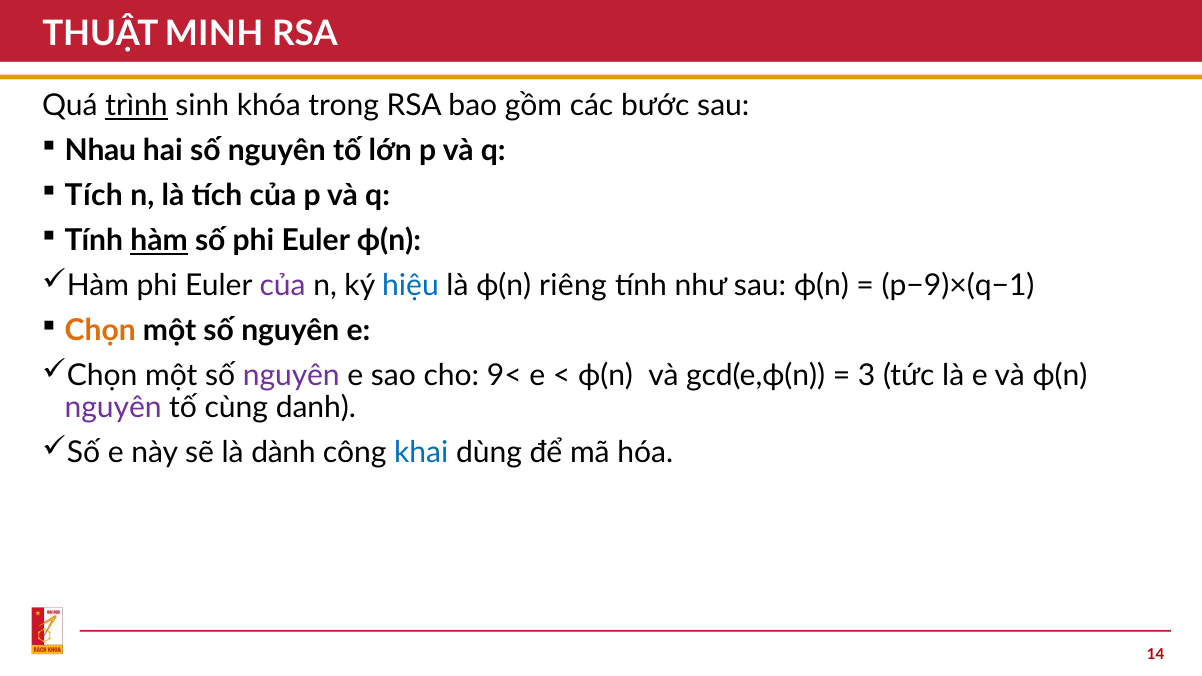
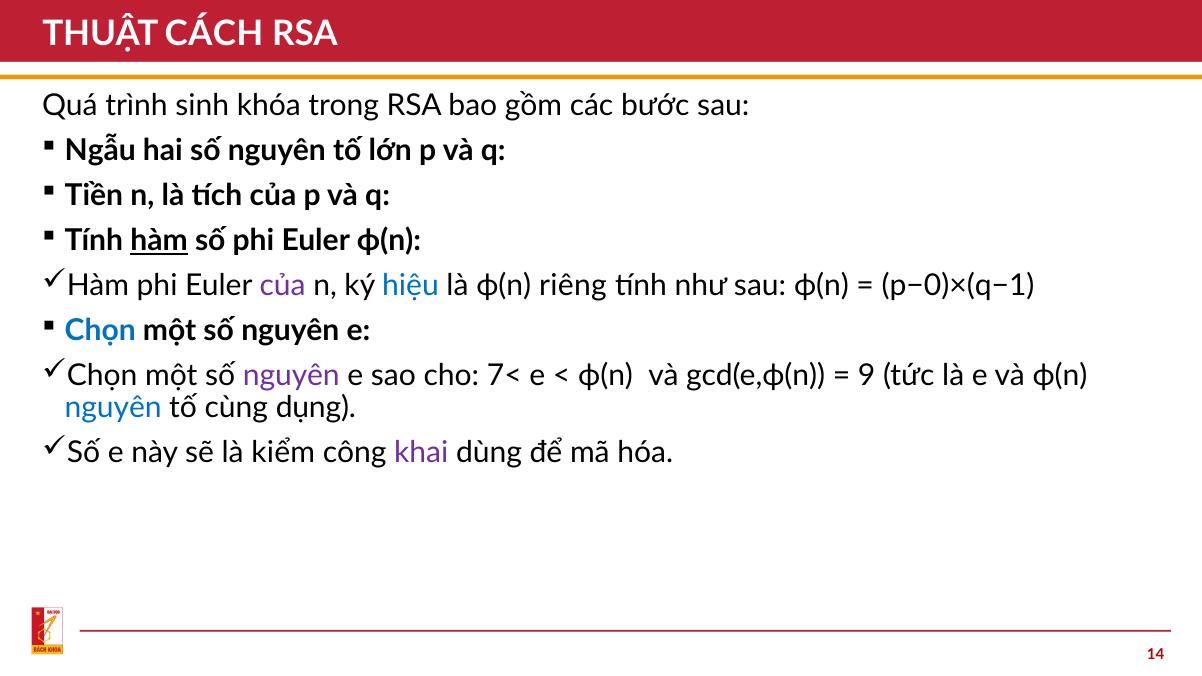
MINH: MINH -> CÁCH
trình underline: present -> none
Nhau: Nhau -> Ngẫu
Tích at (94, 196): Tích -> Tiền
p−9)×(q−1: p−9)×(q−1 -> p−0)×(q−1
Chọn at (100, 331) colour: orange -> blue
9<: 9< -> 7<
3: 3 -> 9
nguyên at (113, 408) colour: purple -> blue
danh: danh -> dụng
dành: dành -> kiểm
khai colour: blue -> purple
